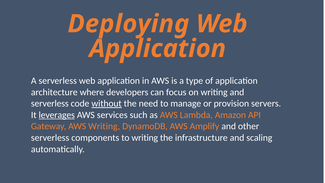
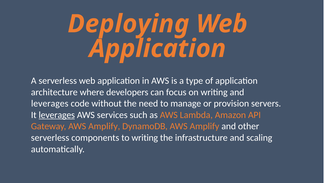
serverless at (50, 103): serverless -> leverages
without underline: present -> none
Gateway AWS Writing: Writing -> Amplify
